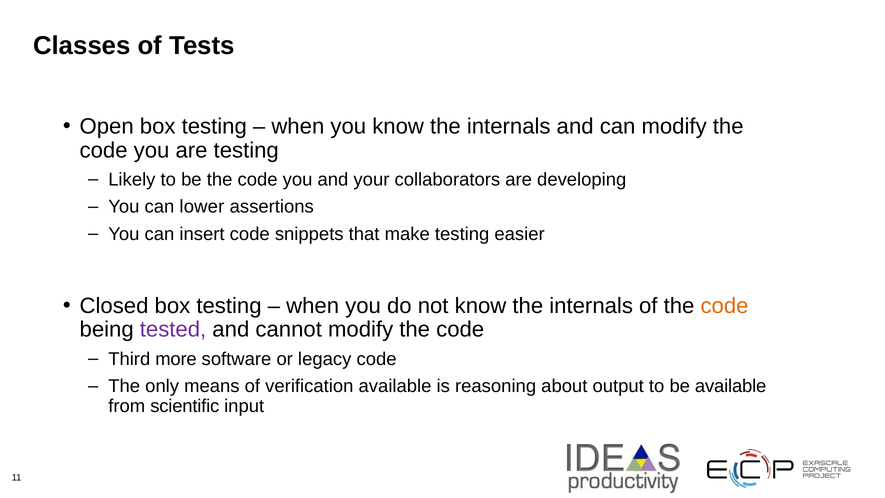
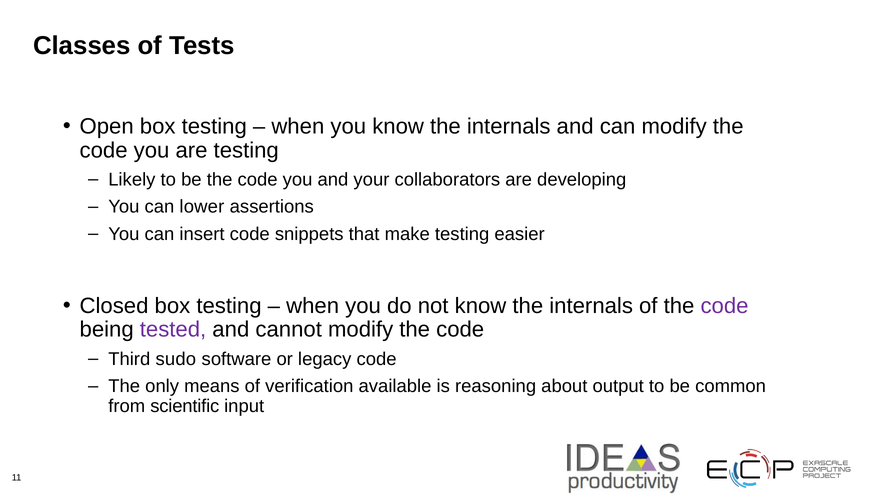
code at (725, 306) colour: orange -> purple
more: more -> sudo
be available: available -> common
